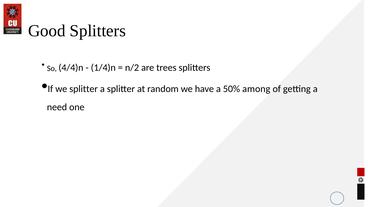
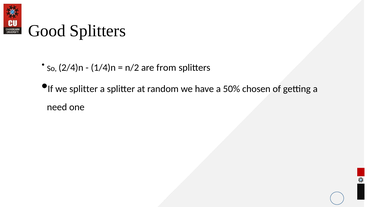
4/4)n: 4/4)n -> 2/4)n
trees: trees -> from
among: among -> chosen
